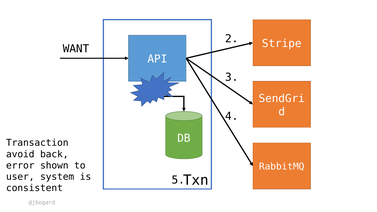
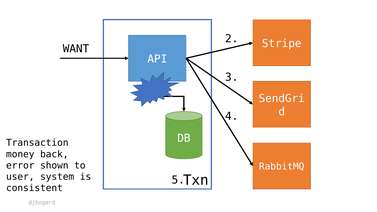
avoid: avoid -> money
